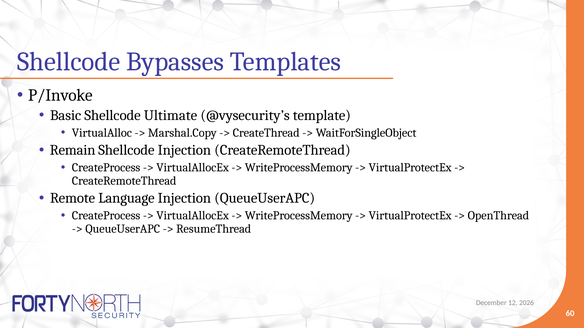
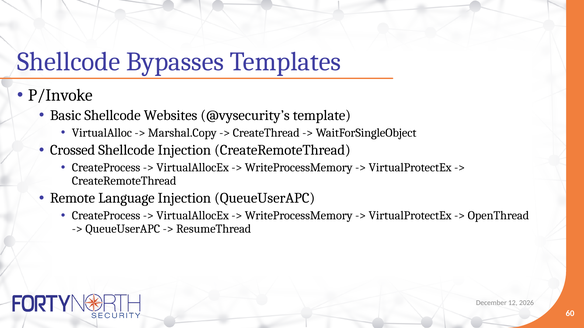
Ultimate: Ultimate -> Websites
Remain: Remain -> Crossed
